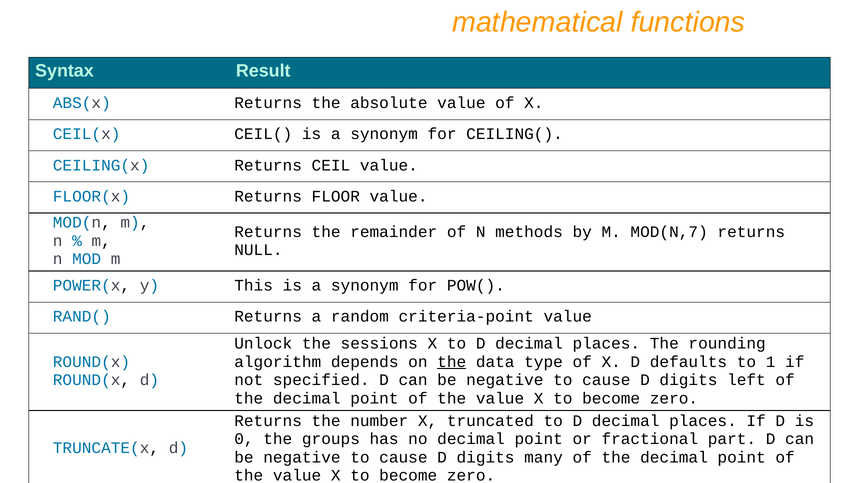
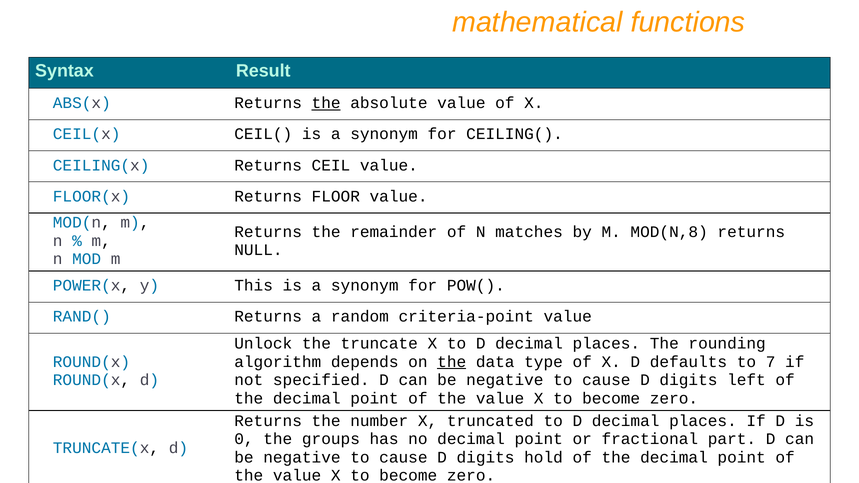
the at (326, 103) underline: none -> present
methods: methods -> matches
MOD(N,7: MOD(N,7 -> MOD(N,8
sessions: sessions -> truncate
1: 1 -> 7
many: many -> hold
